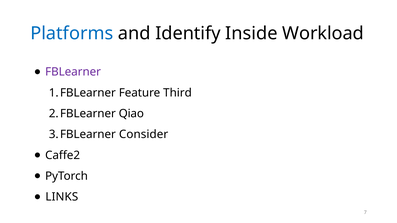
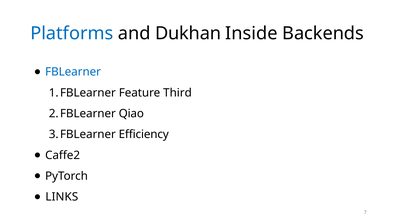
Identify: Identify -> Dukhan
Workload: Workload -> Backends
FBLearner colour: purple -> blue
Consider: Consider -> Efficiency
